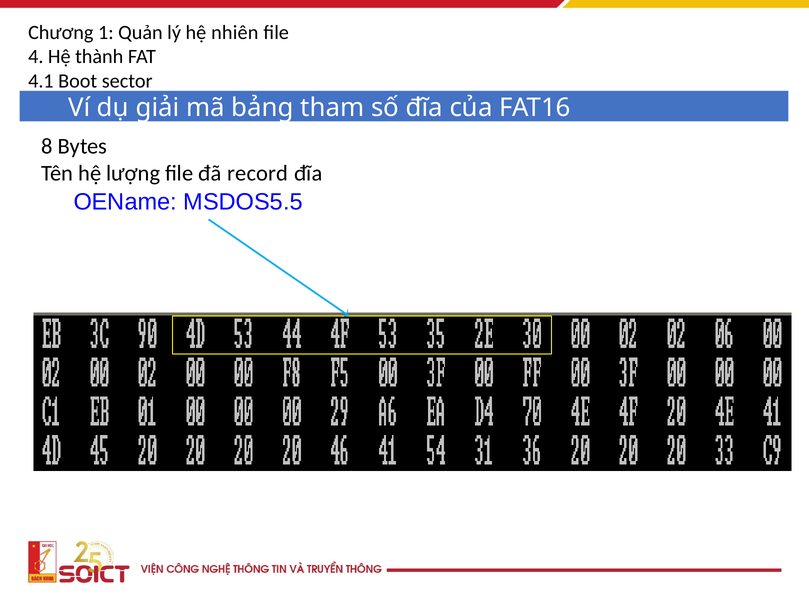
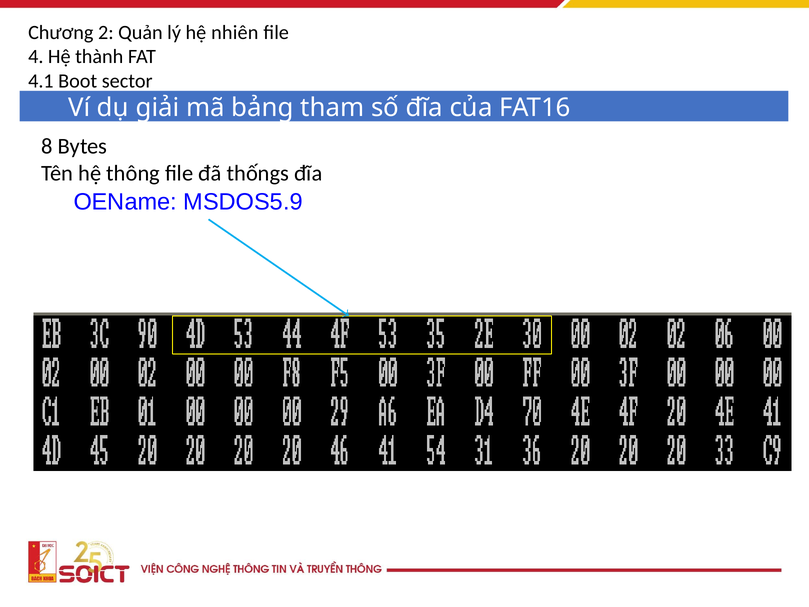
1: 1 -> 2
lượng: lượng -> thông
record: record -> thốngs
MSDOS5.5: MSDOS5.5 -> MSDOS5.9
